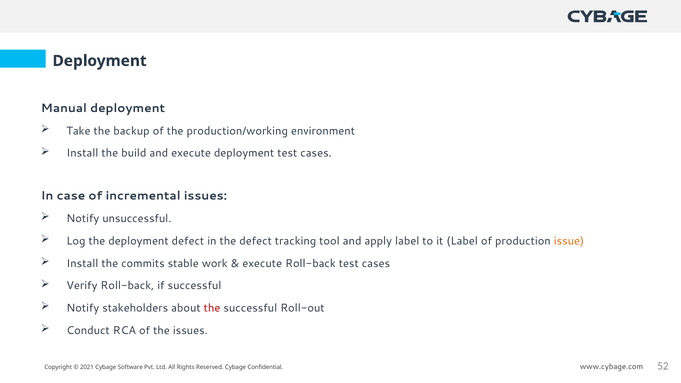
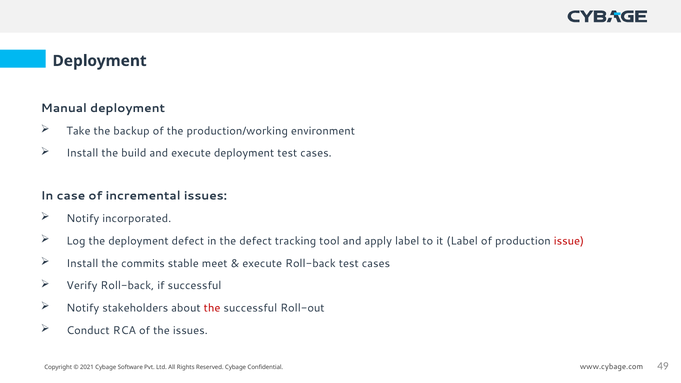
unsuccessful: unsuccessful -> incorporated
issue colour: orange -> red
work: work -> meet
52: 52 -> 49
